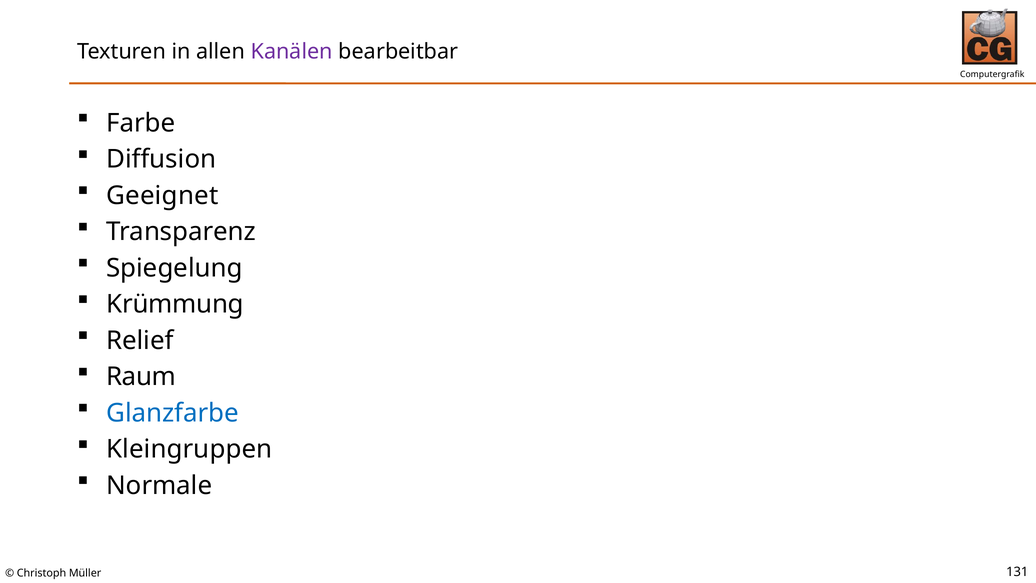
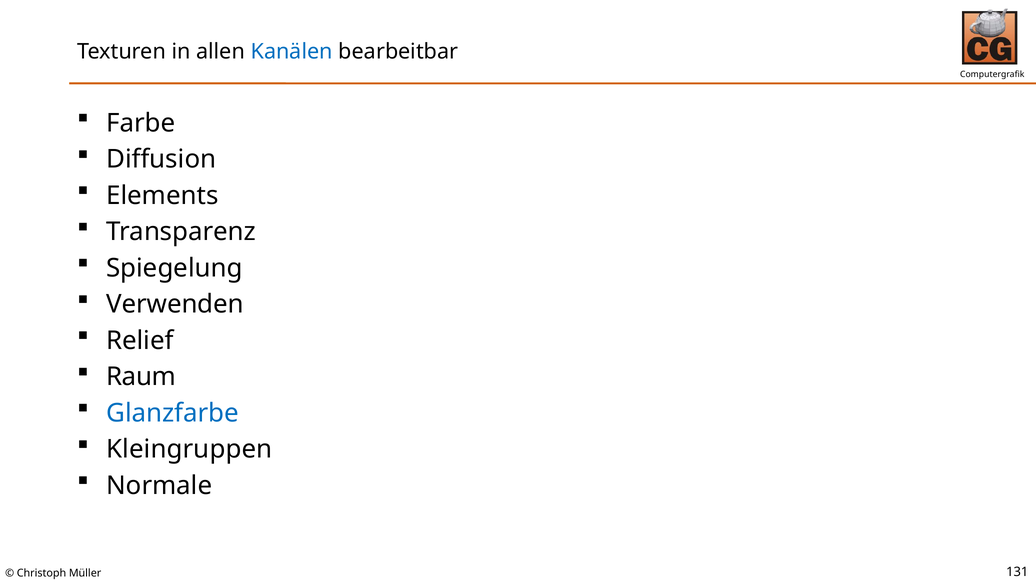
Kanälen colour: purple -> blue
Geeignet: Geeignet -> Elements
Krümmung: Krümmung -> Verwenden
